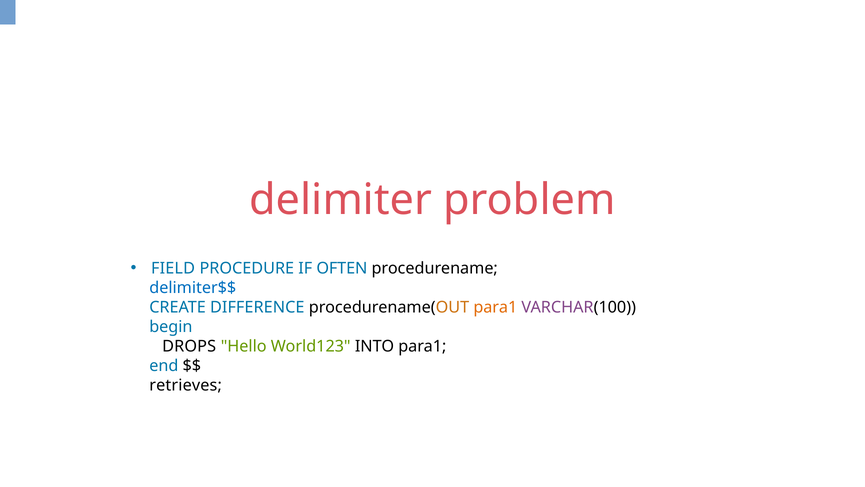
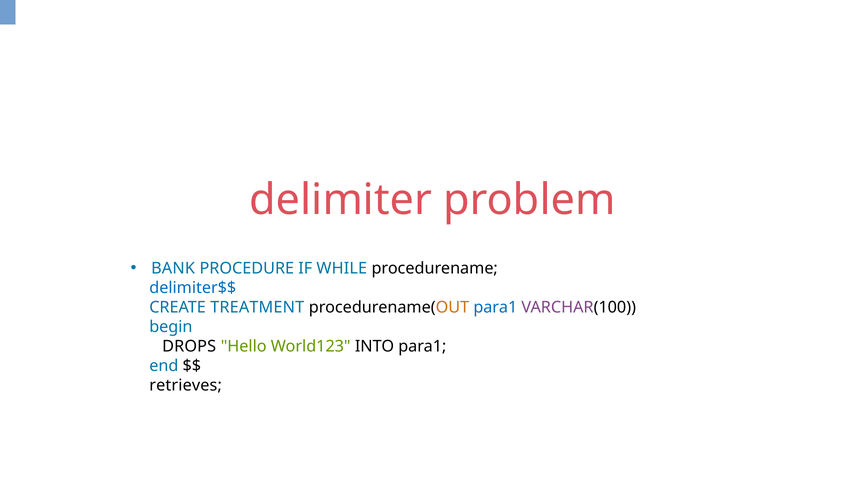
FIELD: FIELD -> BANK
OFTEN: OFTEN -> WHILE
DIFFERENCE: DIFFERENCE -> TREATMENT
para1 at (495, 307) colour: orange -> blue
